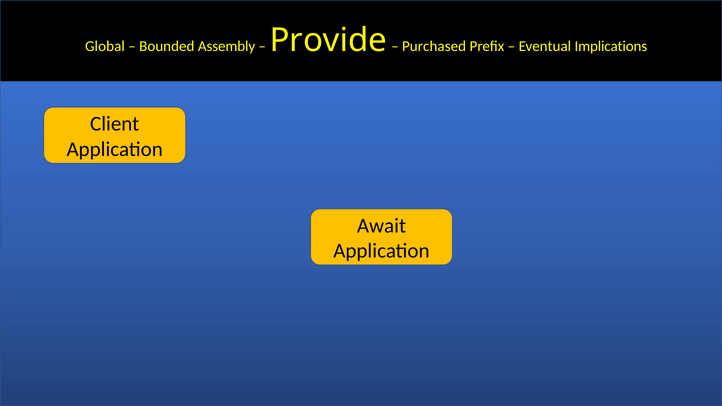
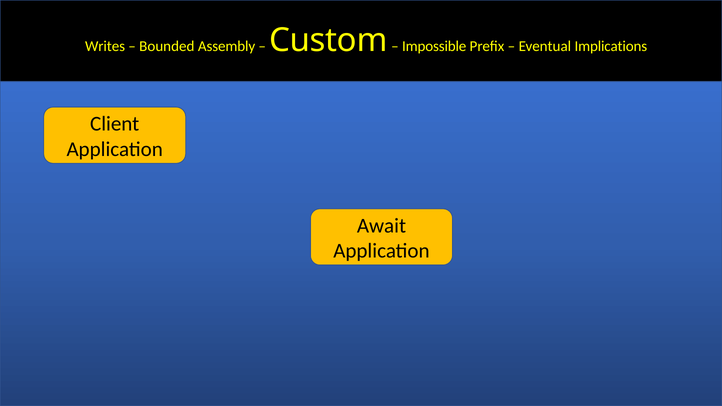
Global: Global -> Writes
Provide: Provide -> Custom
Purchased: Purchased -> Impossible
